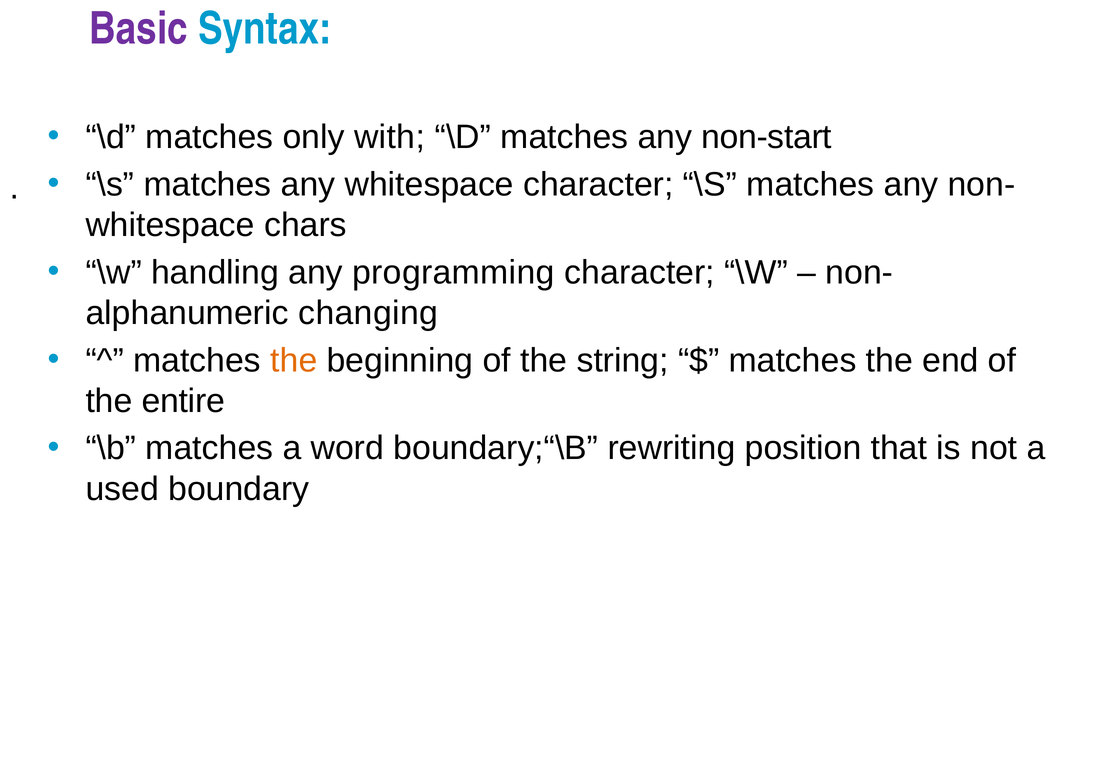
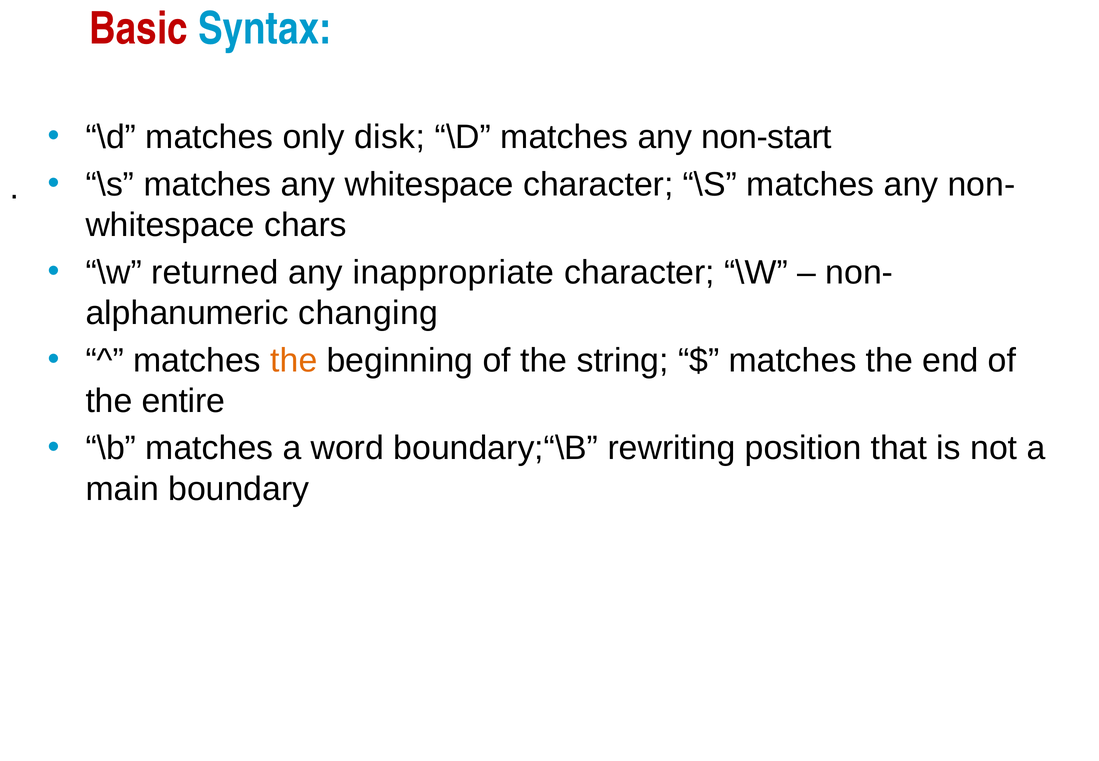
Basic colour: purple -> red
with: with -> disk
handling: handling -> returned
programming: programming -> inappropriate
used: used -> main
